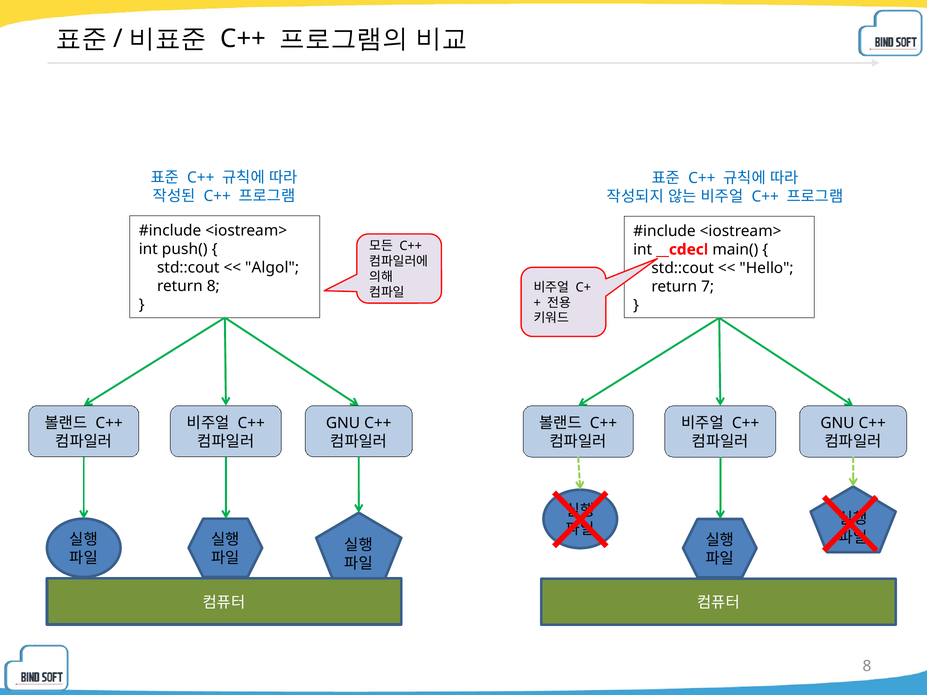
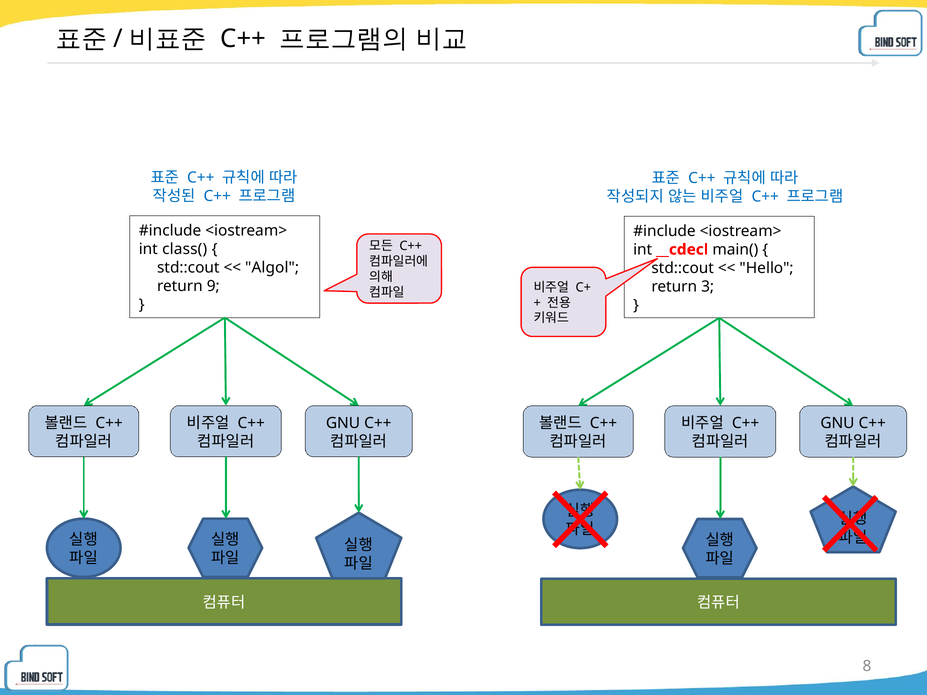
push(: push( -> class(
return 8: 8 -> 9
7: 7 -> 3
